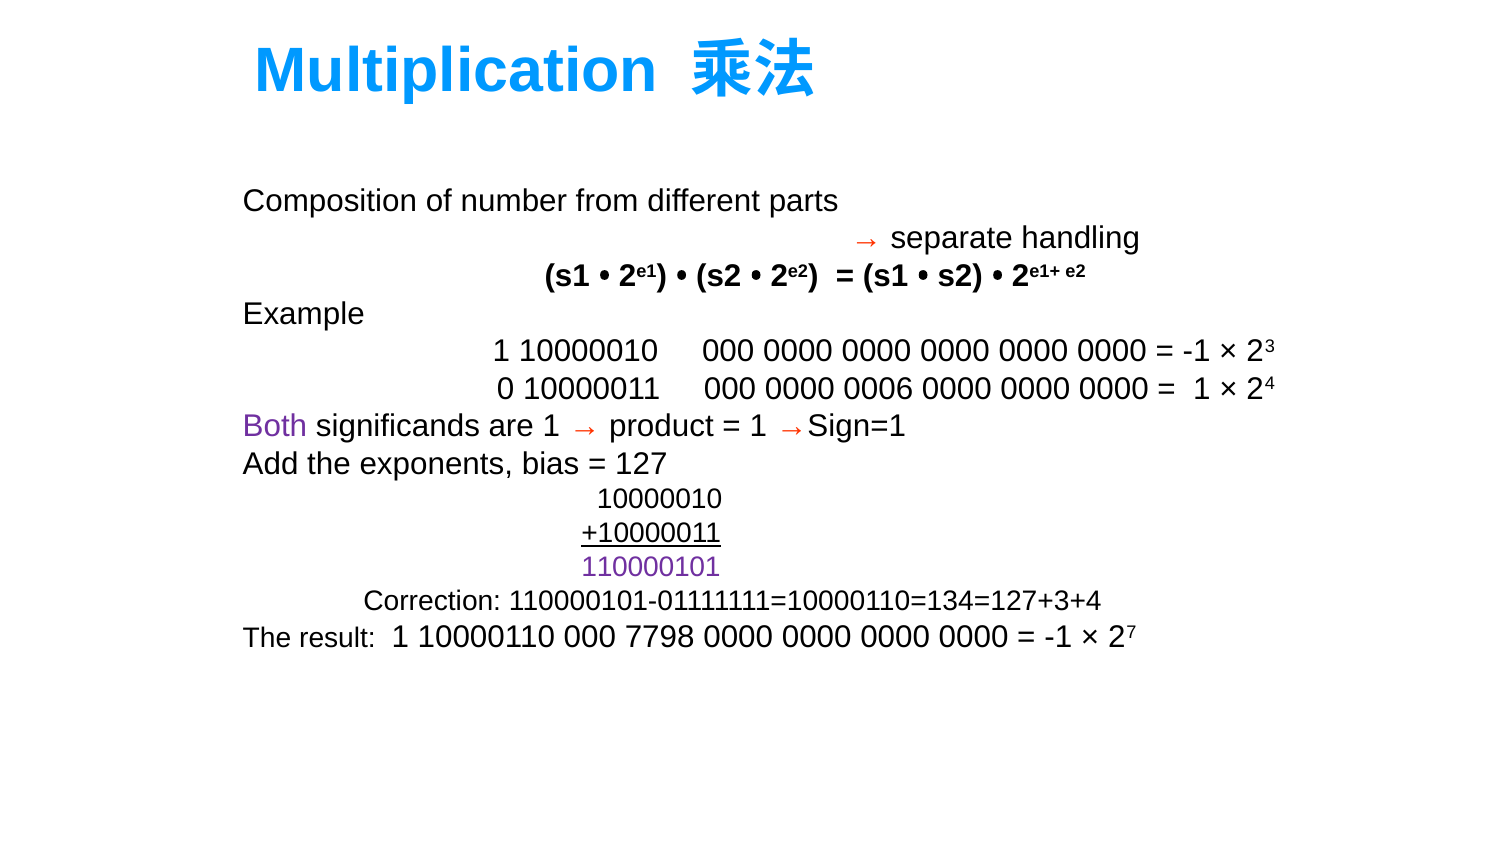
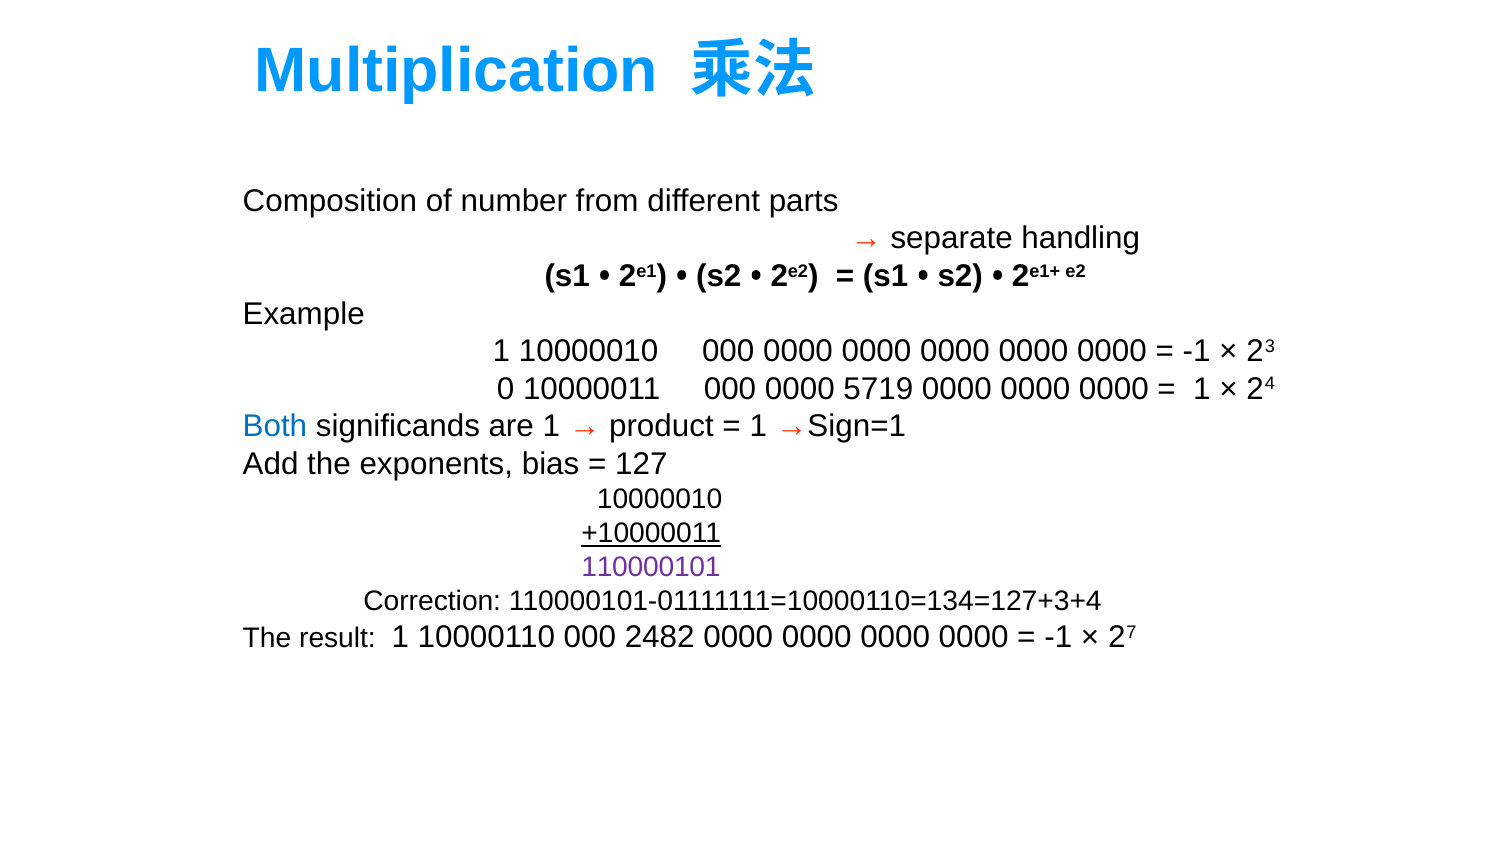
0006: 0006 -> 5719
Both colour: purple -> blue
7798: 7798 -> 2482
